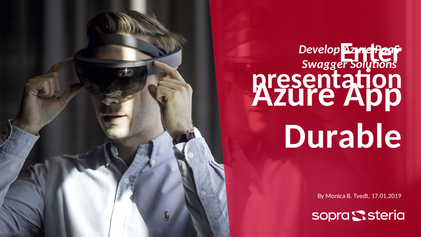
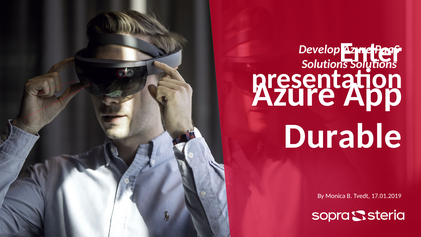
Swagger at (325, 64): Swagger -> Solutions
